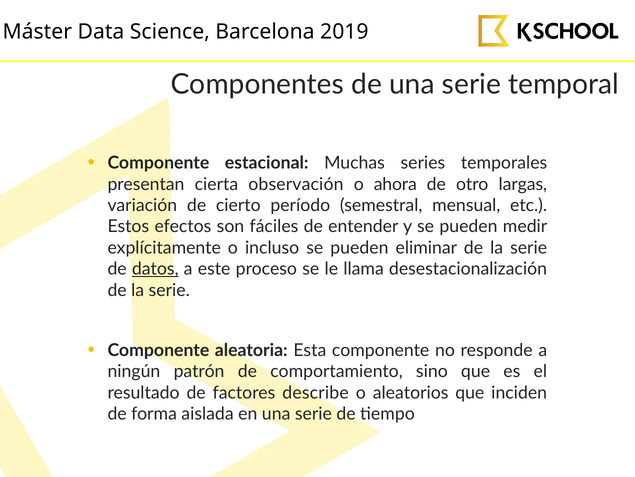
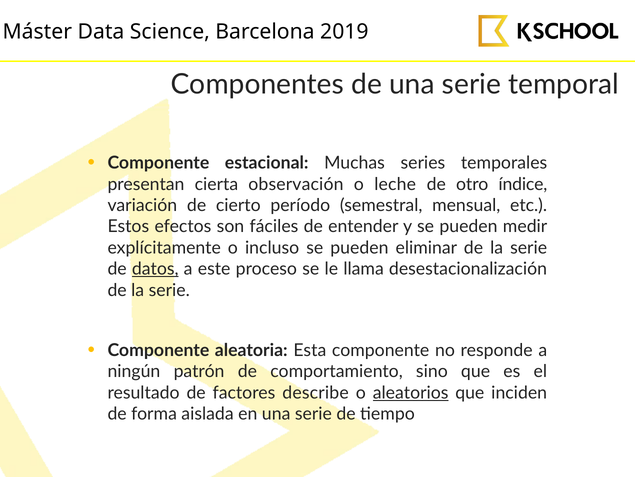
ahora: ahora -> leche
largas: largas -> índice
aleatorios underline: none -> present
